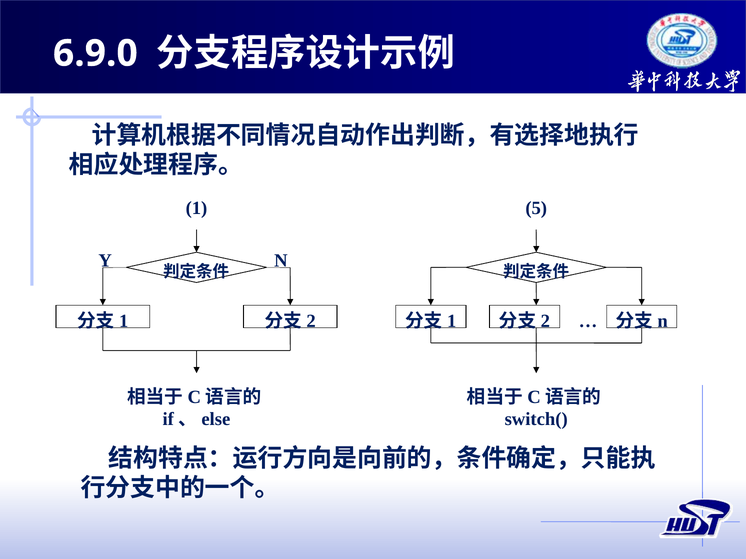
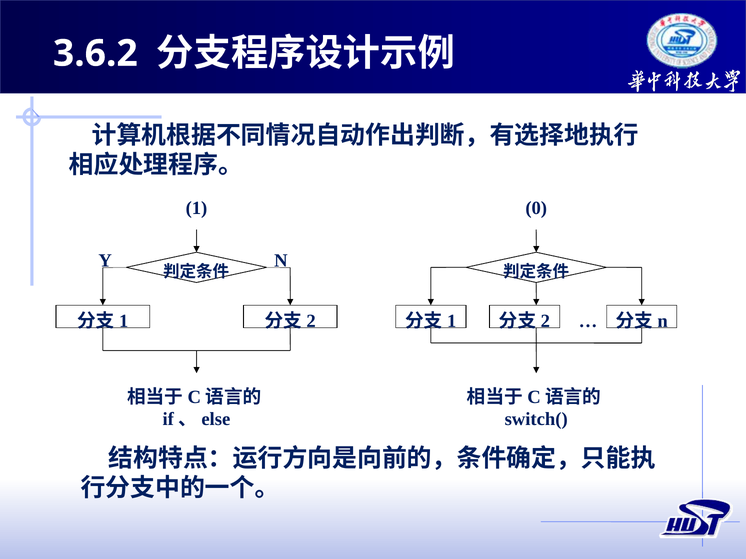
6.9.0: 6.9.0 -> 3.6.2
5: 5 -> 0
